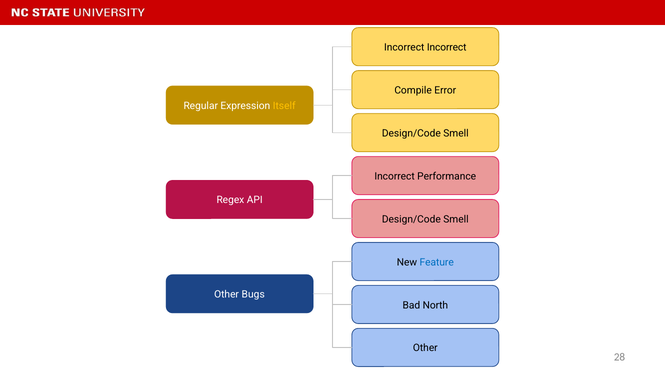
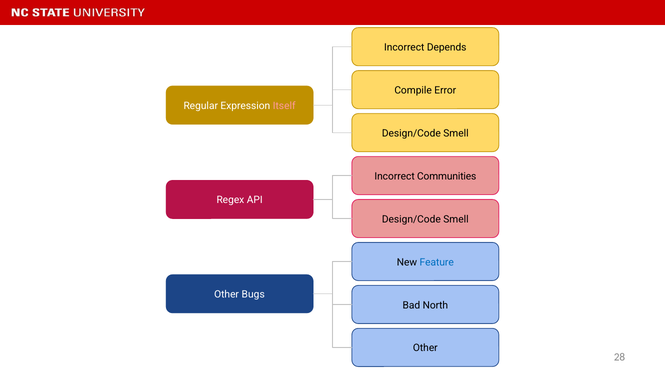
Incorrect Incorrect: Incorrect -> Depends
Itself colour: yellow -> pink
Performance: Performance -> Communities
